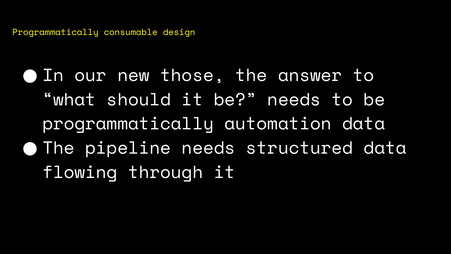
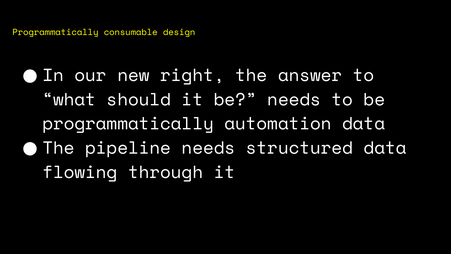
those: those -> right
